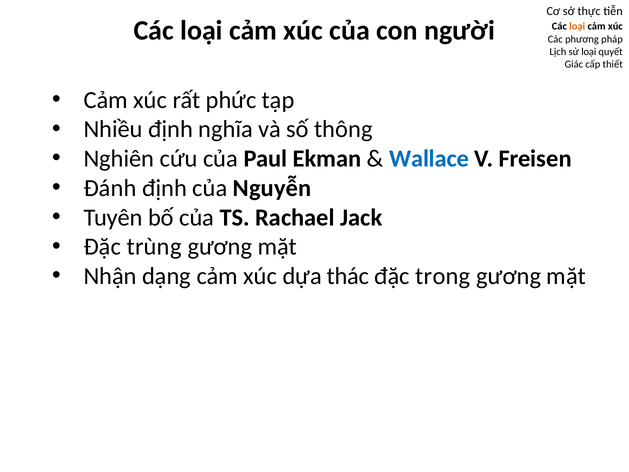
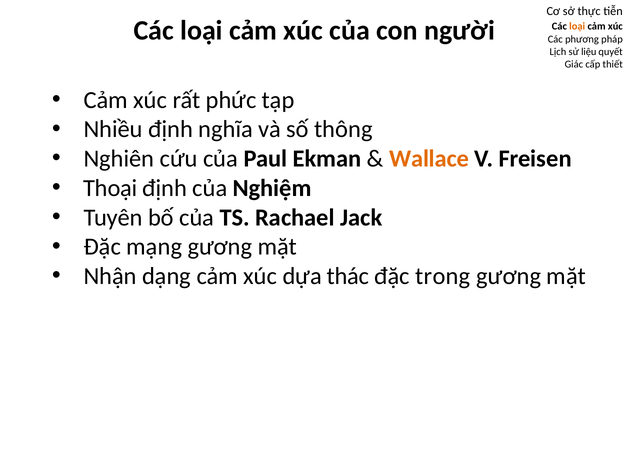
sử loại: loại -> liệu
Wallace colour: blue -> orange
Đánh: Đánh -> Thoại
Nguyễn: Nguyễn -> Nghiệm
trùng: trùng -> mạng
